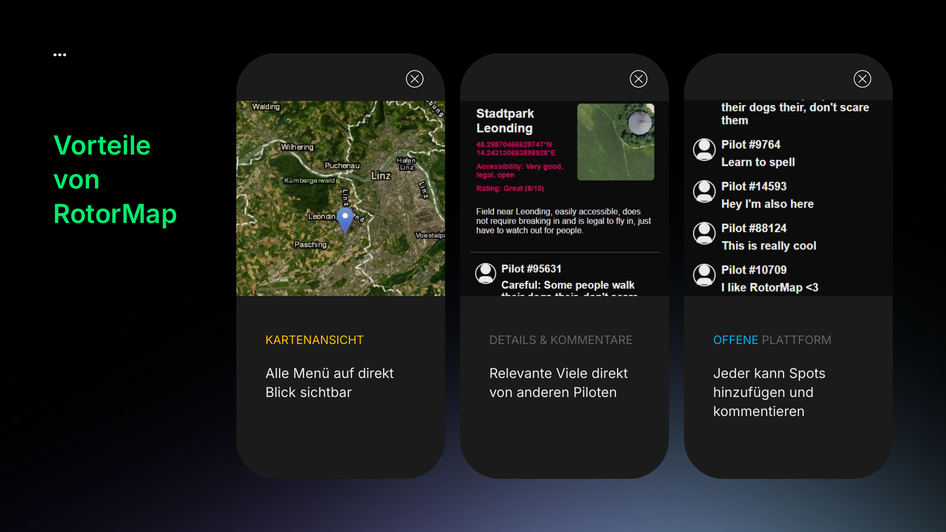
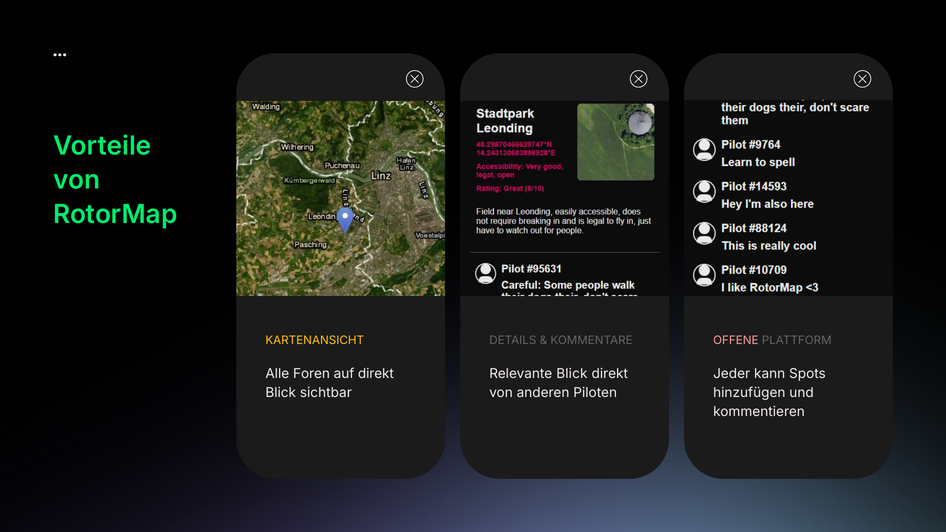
OFFENE colour: light blue -> pink
Menü: Menü -> Foren
Relevante Viele: Viele -> Blick
